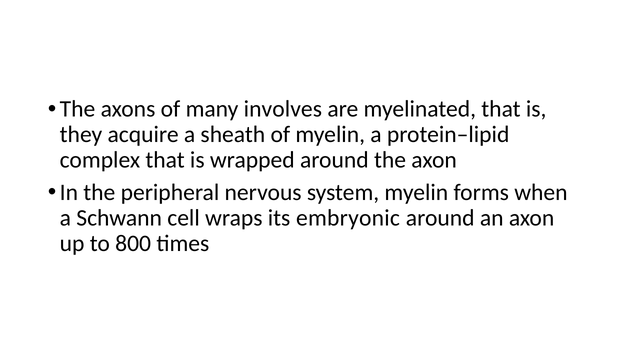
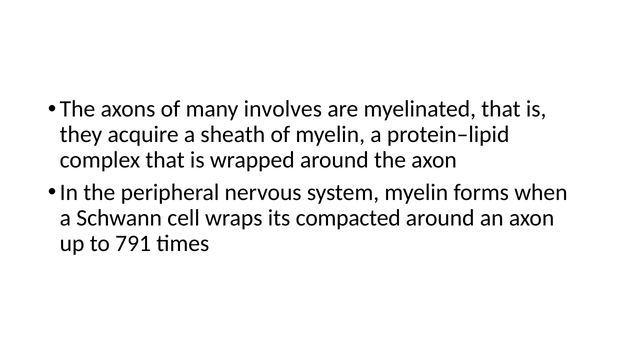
embryonic: embryonic -> compacted
800: 800 -> 791
